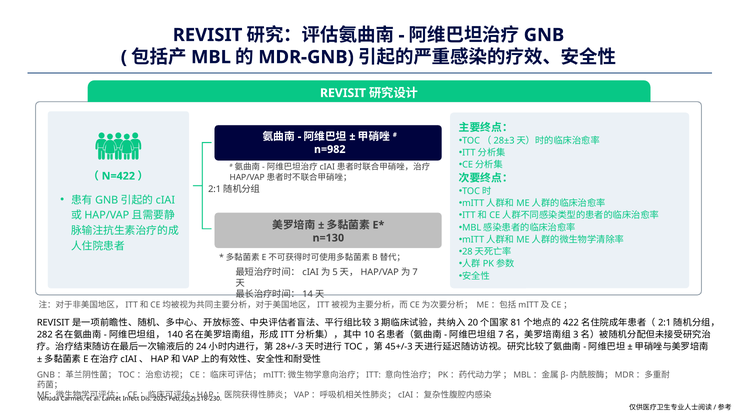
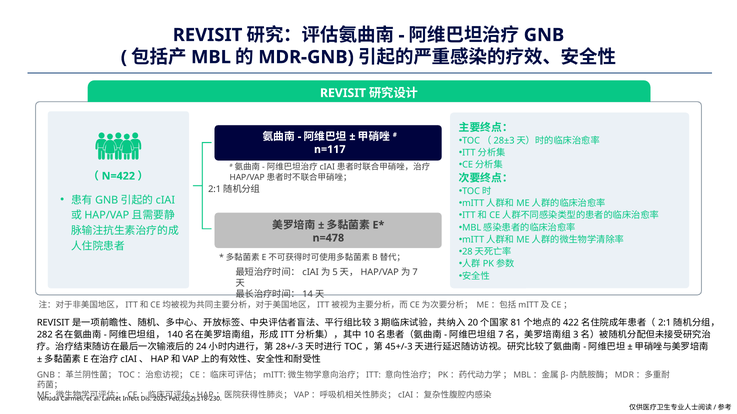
n=982: n=982 -> n=117
n=130: n=130 -> n=478
